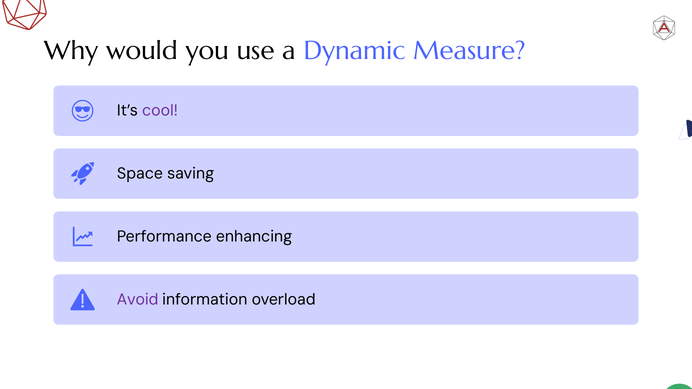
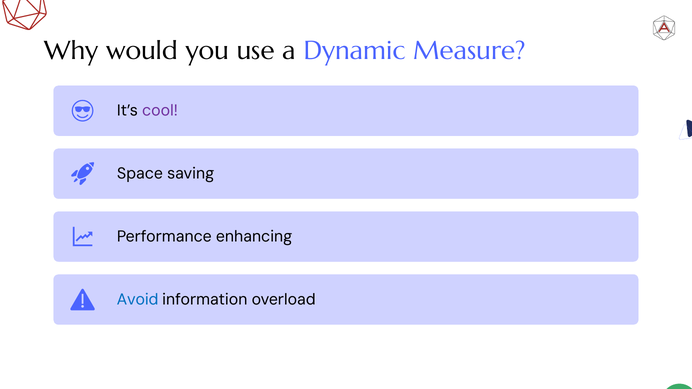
Avoid colour: purple -> blue
